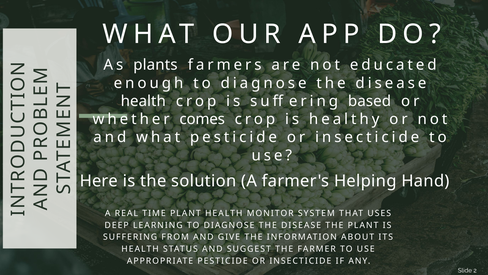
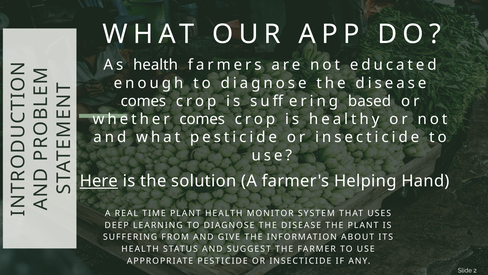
As plants: plants -> health
health at (143, 101): health -> comes
Here underline: none -> present
